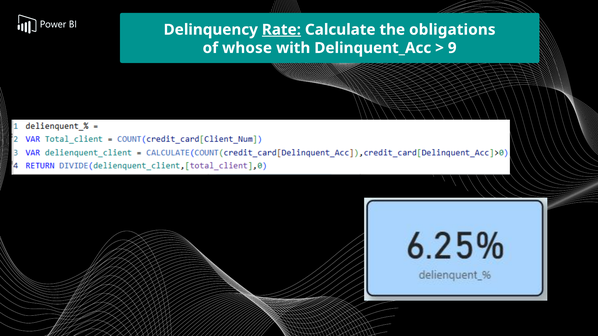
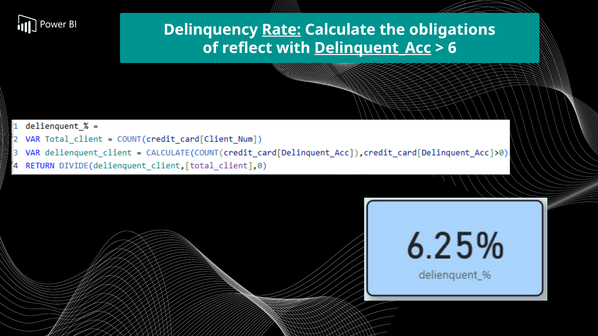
whose: whose -> reflect
Delinquent_Acc underline: none -> present
9: 9 -> 6
